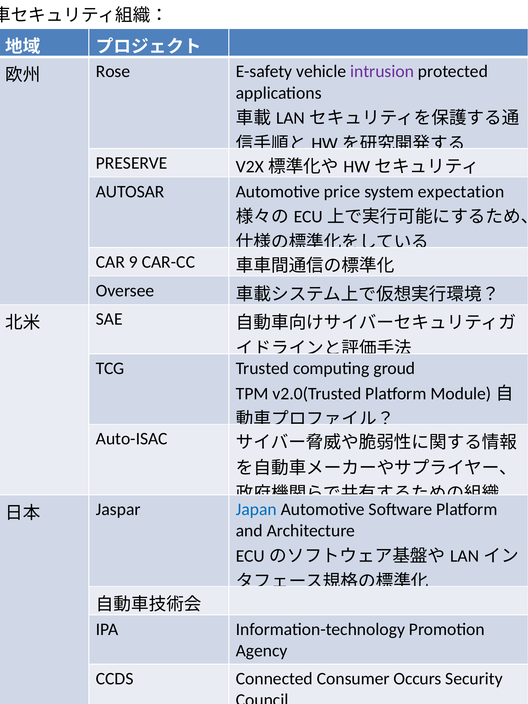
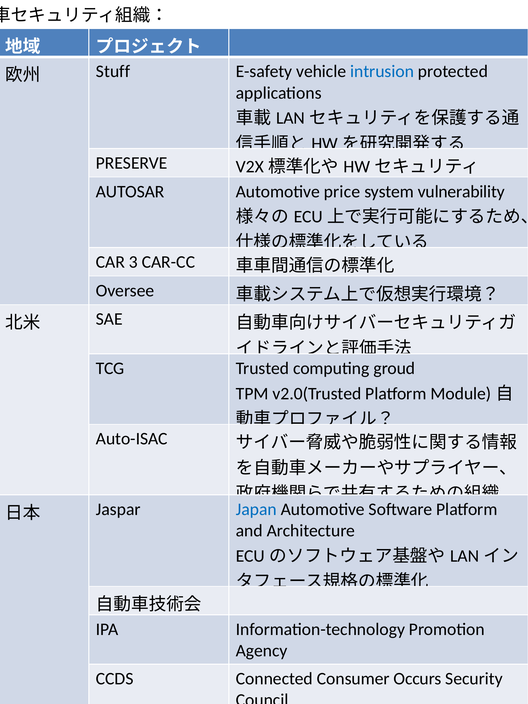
Rose: Rose -> Stuff
intrusion colour: purple -> blue
expectation: expectation -> vulnerability
9: 9 -> 3
